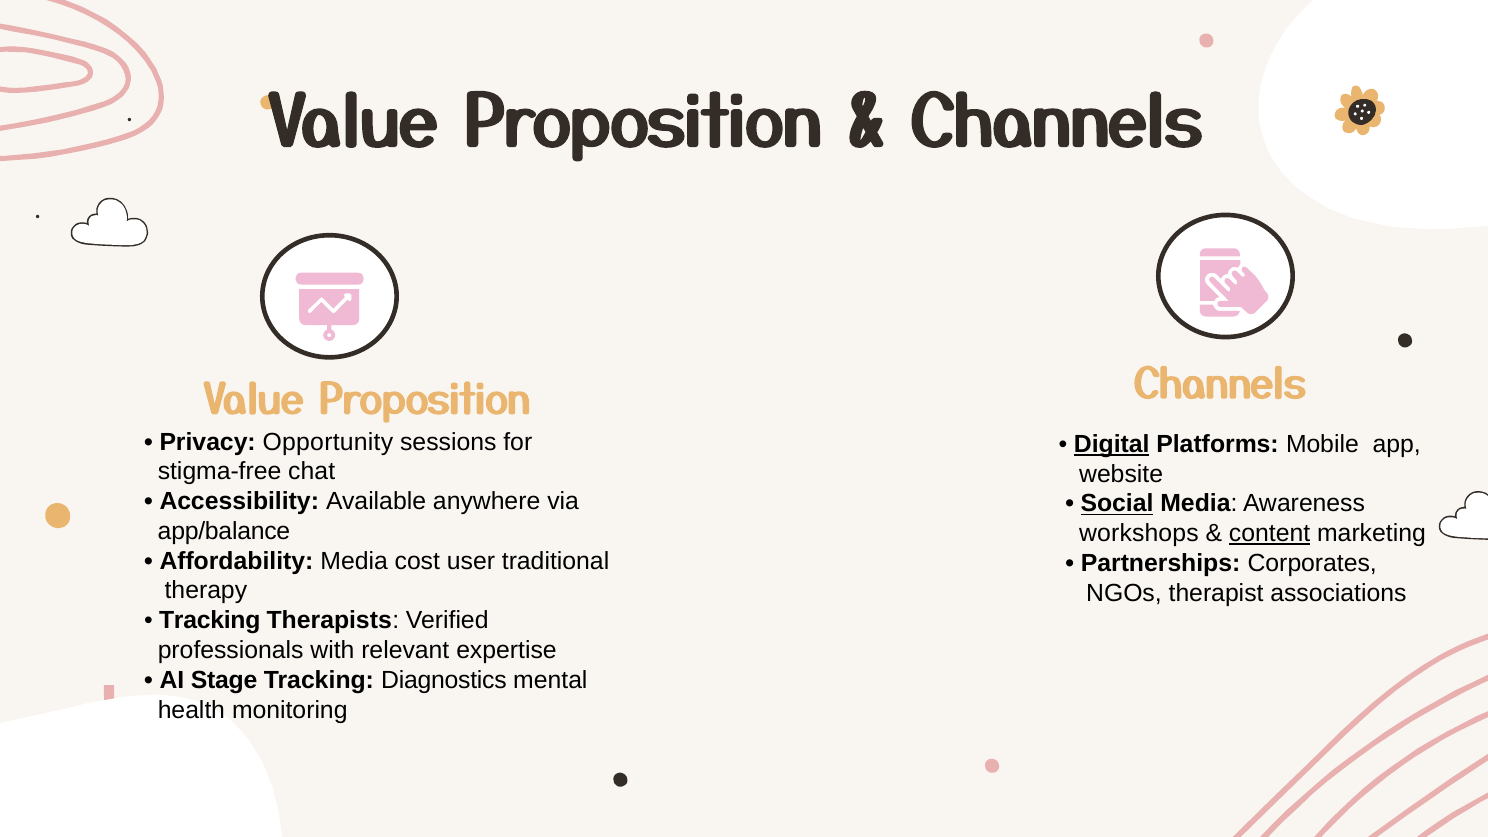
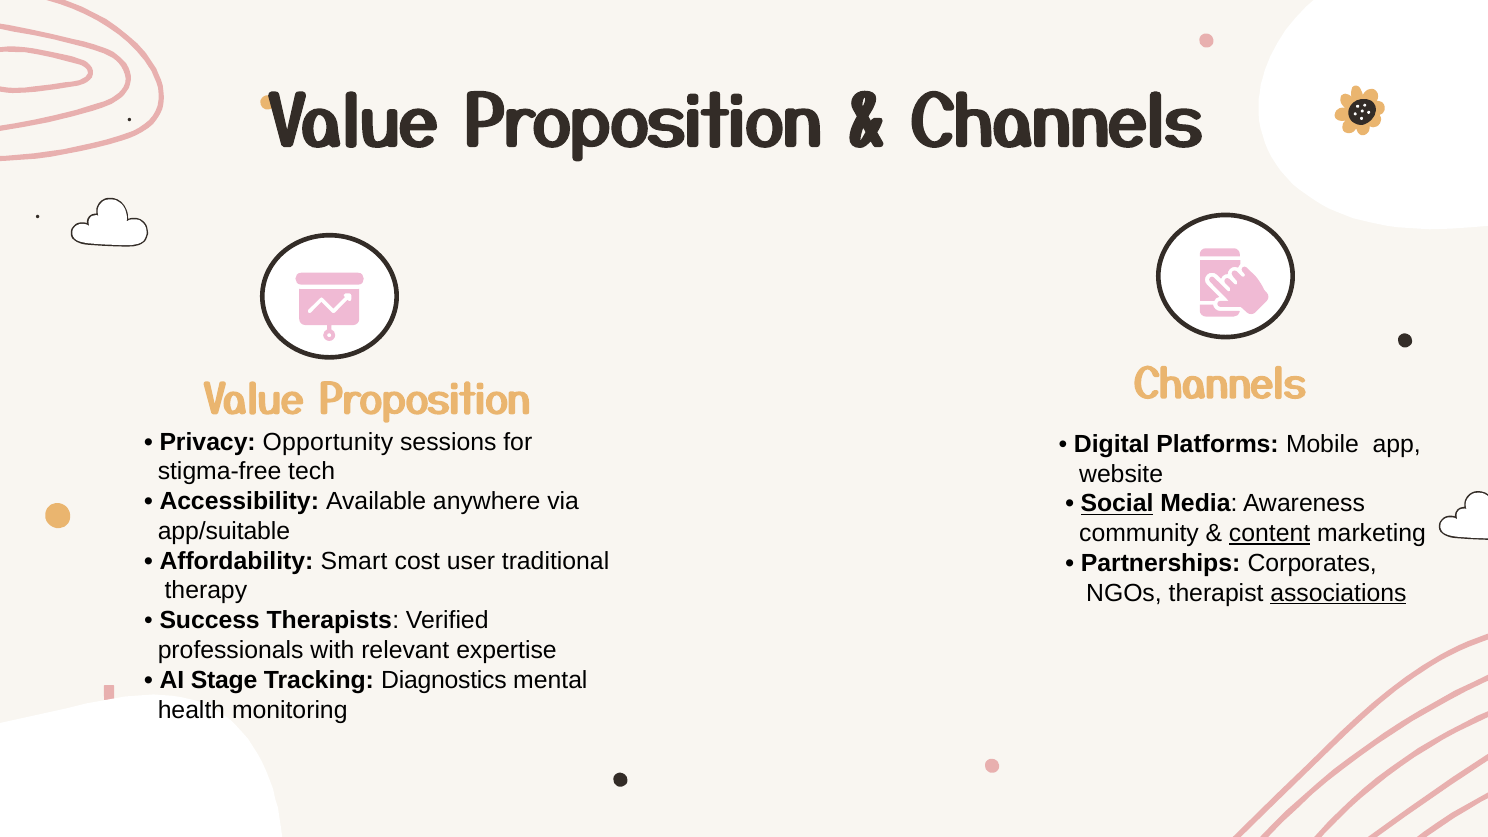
Digital underline: present -> none
chat: chat -> tech
app/balance: app/balance -> app/suitable
workshops: workshops -> community
Affordability Media: Media -> Smart
associations underline: none -> present
Tracking at (210, 621): Tracking -> Success
